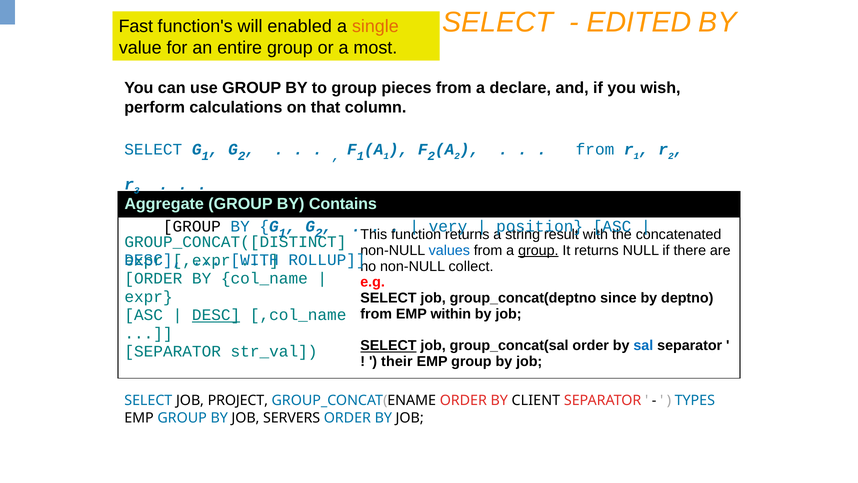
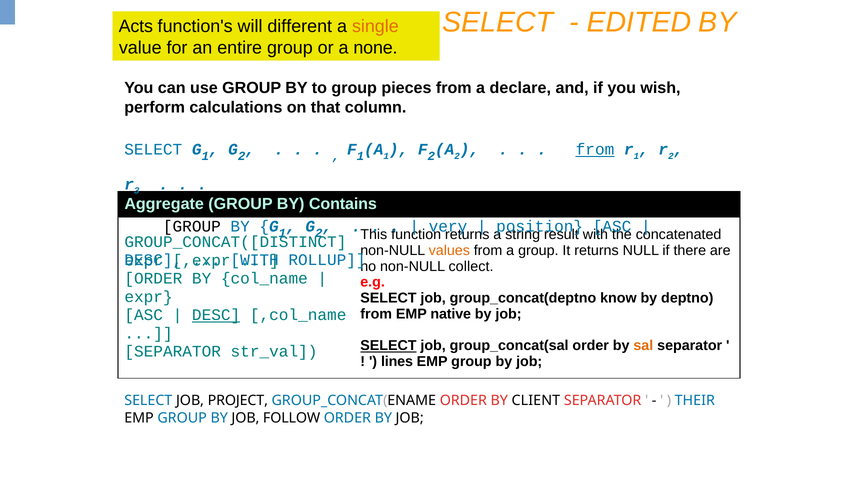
Fast: Fast -> Acts
enabled: enabled -> different
most: most -> none
from at (595, 150) underline: none -> present
values colour: blue -> orange
group at (538, 250) underline: present -> none
since: since -> know
within: within -> native
sal colour: blue -> orange
their: their -> lines
TYPES: TYPES -> THEIR
SERVERS: SERVERS -> FOLLOW
